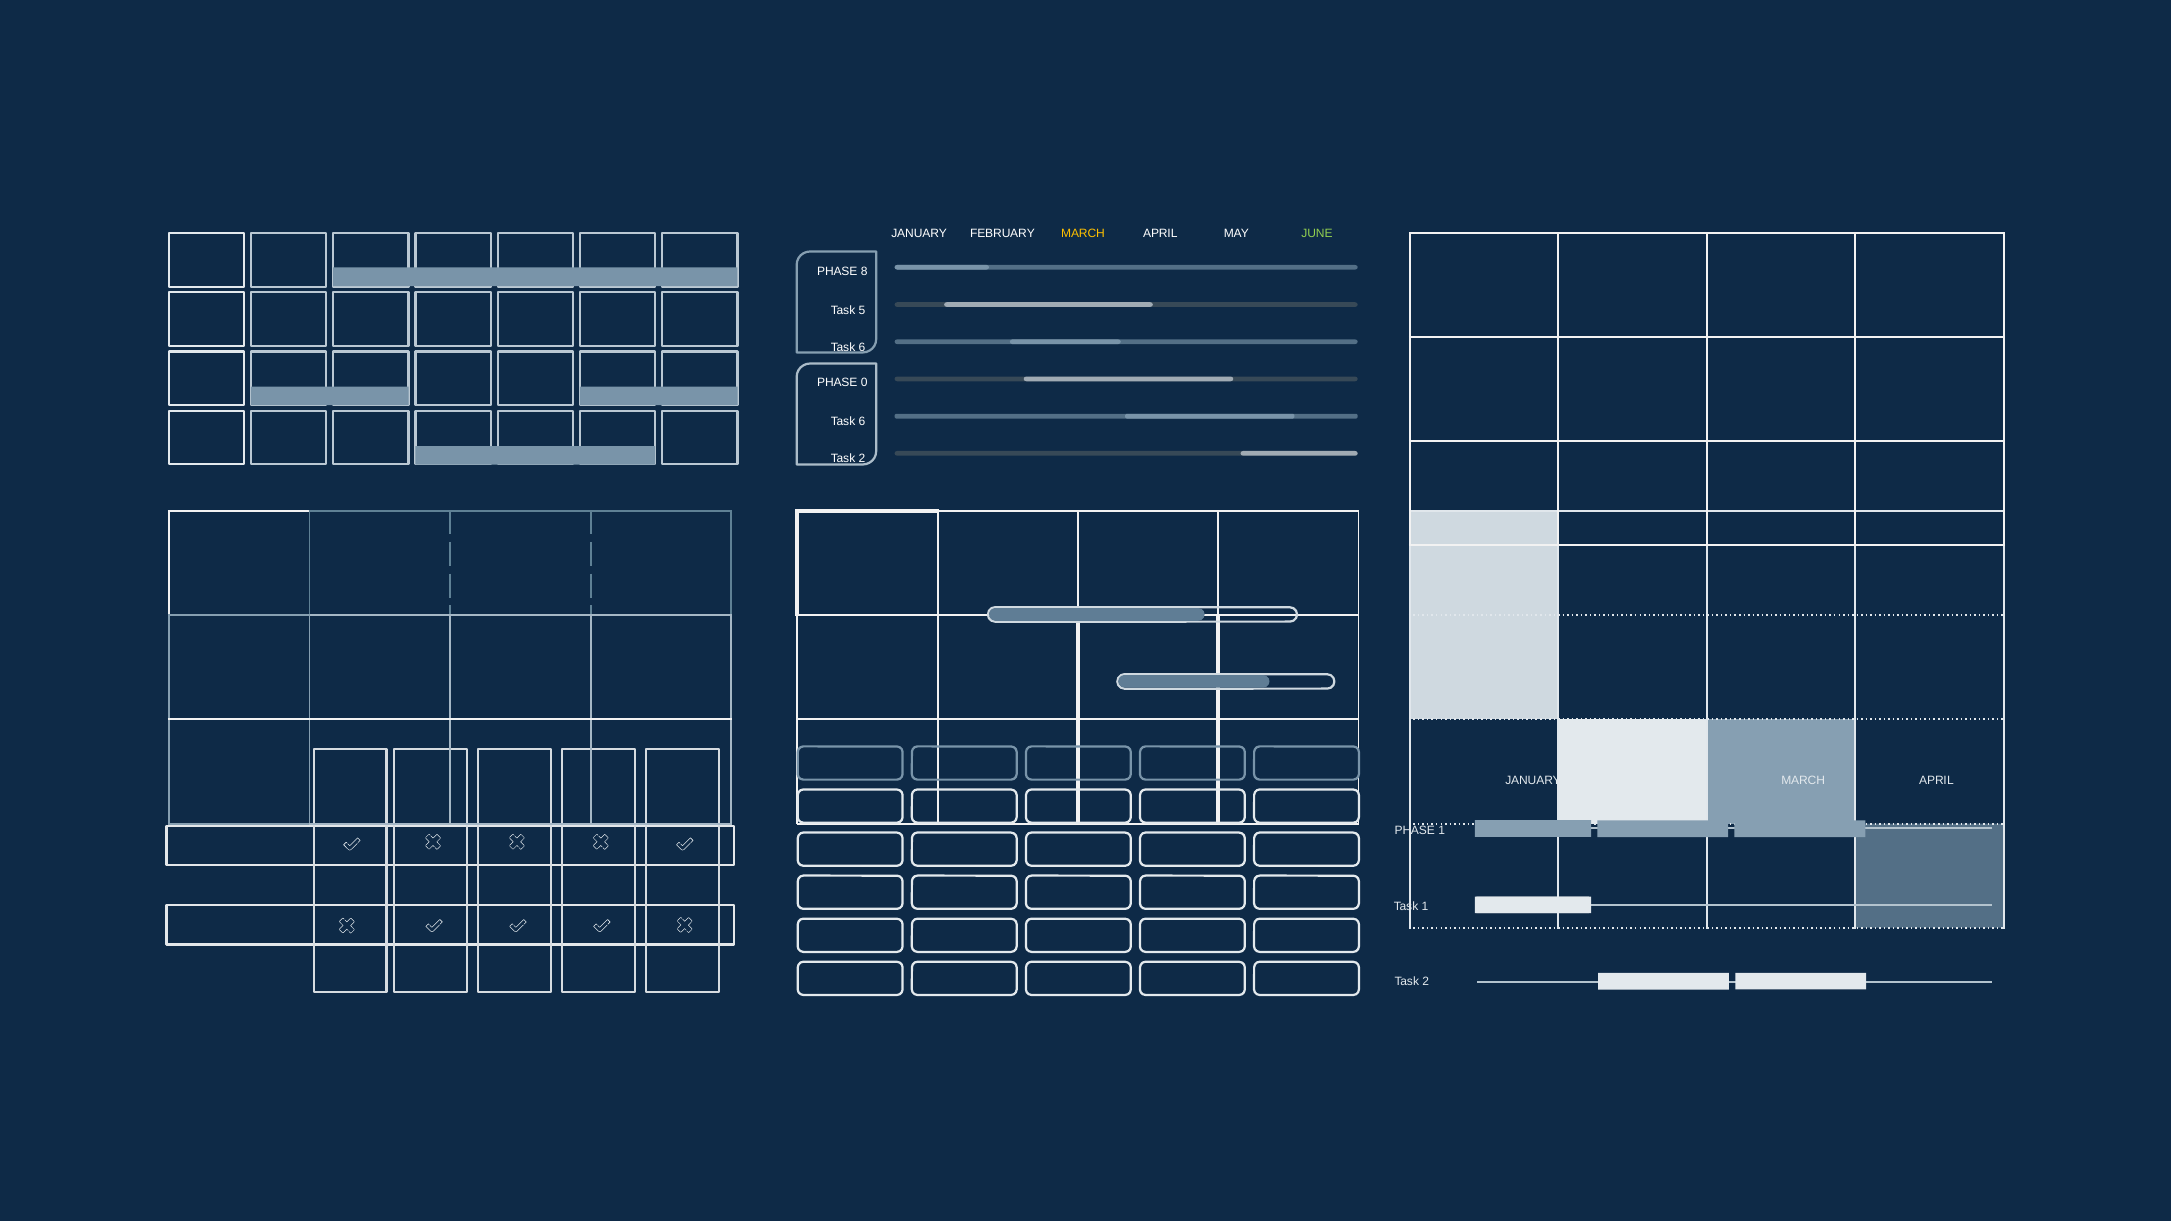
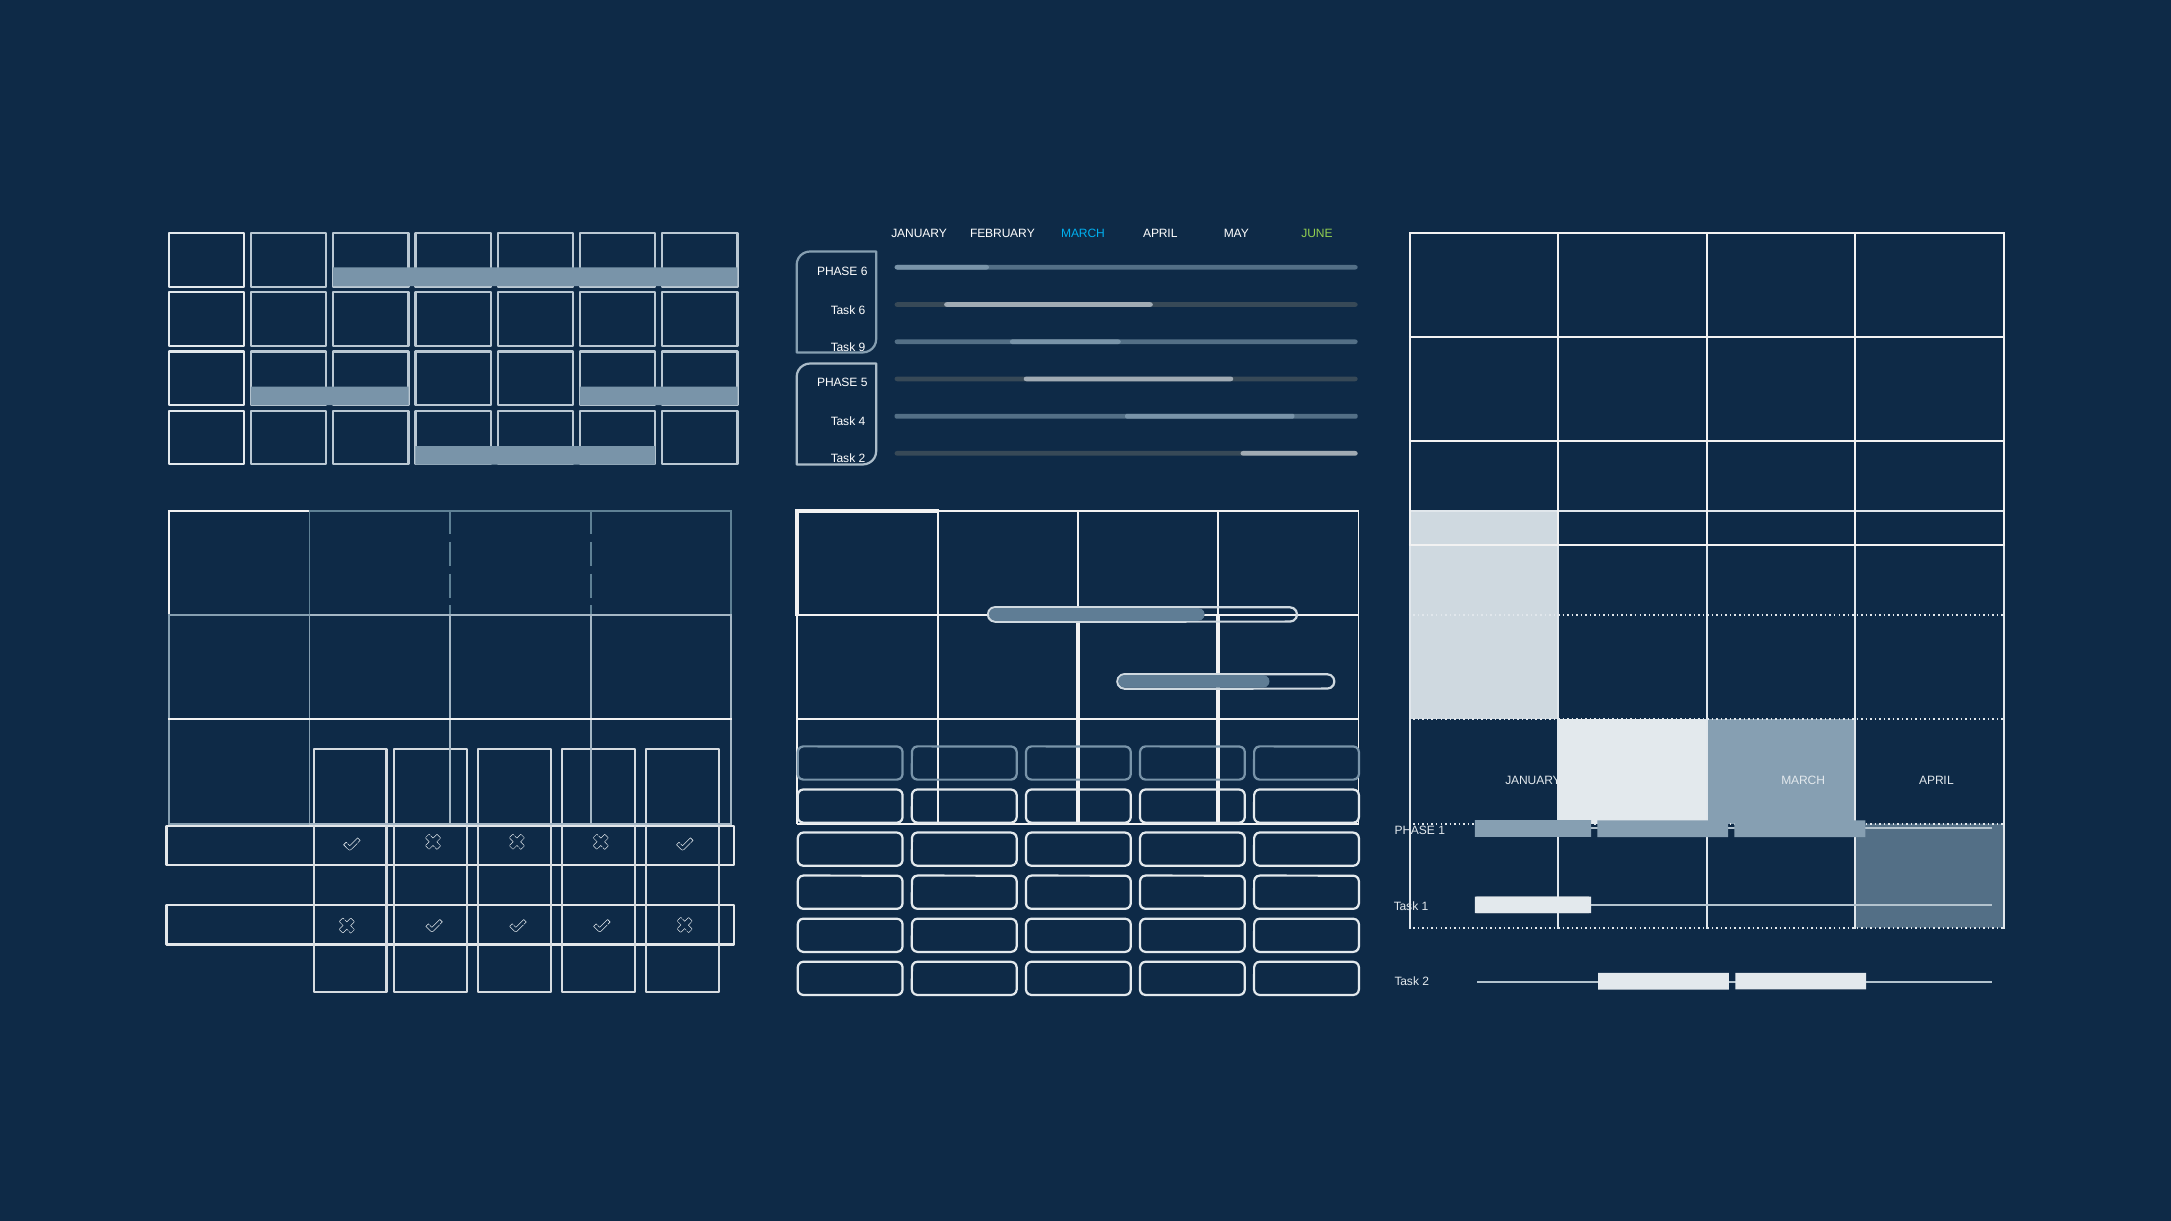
MARCH at (1083, 234) colour: yellow -> light blue
PHASE 8: 8 -> 6
Task 5: 5 -> 6
6 at (862, 347): 6 -> 9
0: 0 -> 5
6 at (862, 422): 6 -> 4
